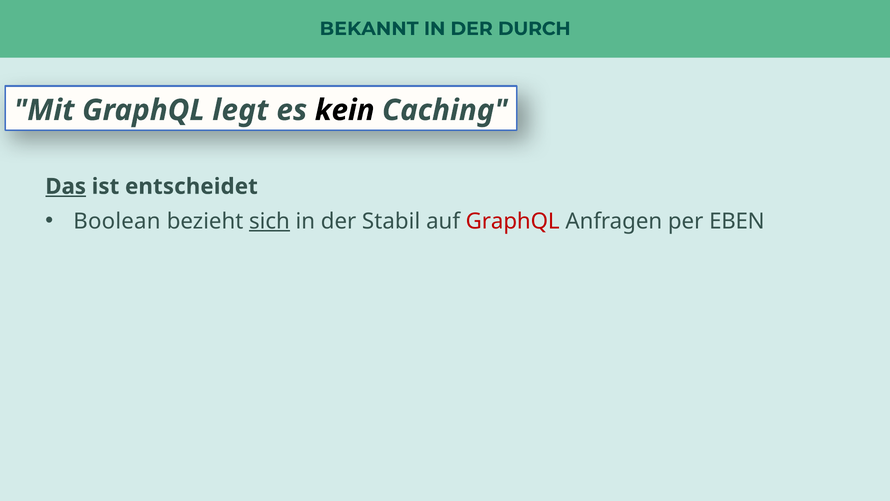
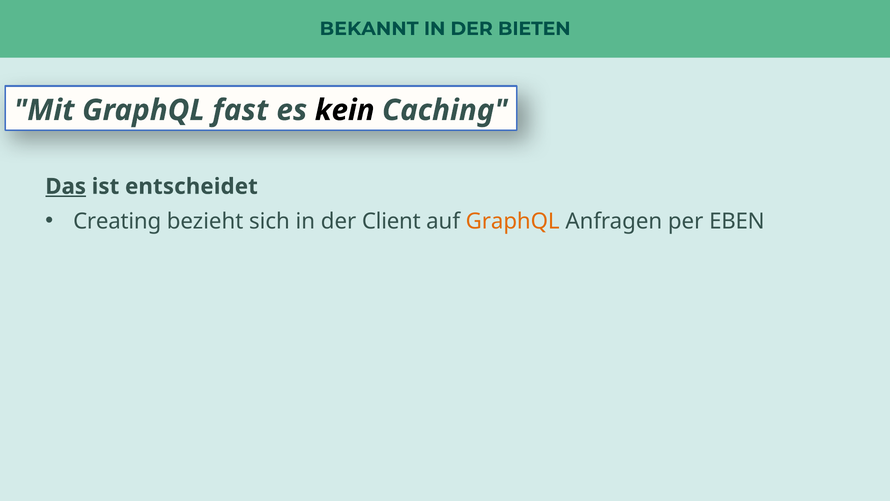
DURCH: DURCH -> BIETEN
legt: legt -> fast
Boolean: Boolean -> Creating
sich underline: present -> none
Stabil: Stabil -> Client
GraphQL at (513, 221) colour: red -> orange
